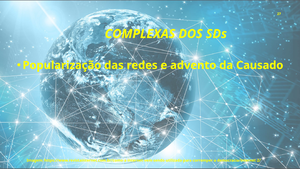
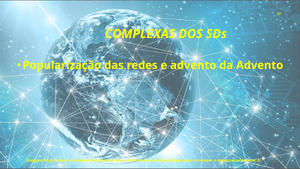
da Causado: Causado -> Advento
